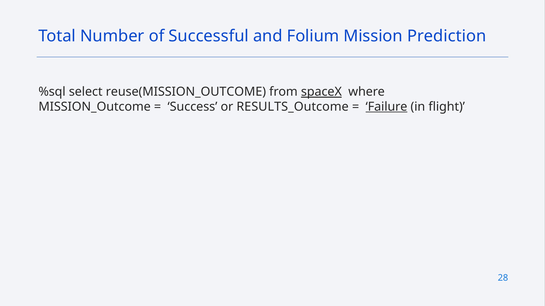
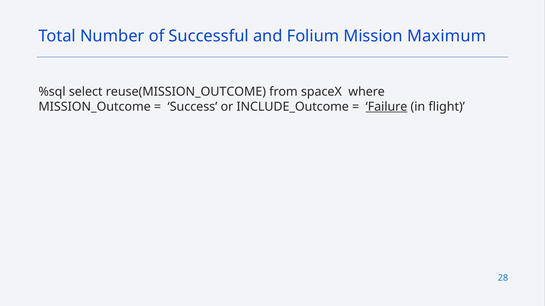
Prediction: Prediction -> Maximum
spaceX underline: present -> none
RESULTS_Outcome: RESULTS_Outcome -> INCLUDE_Outcome
